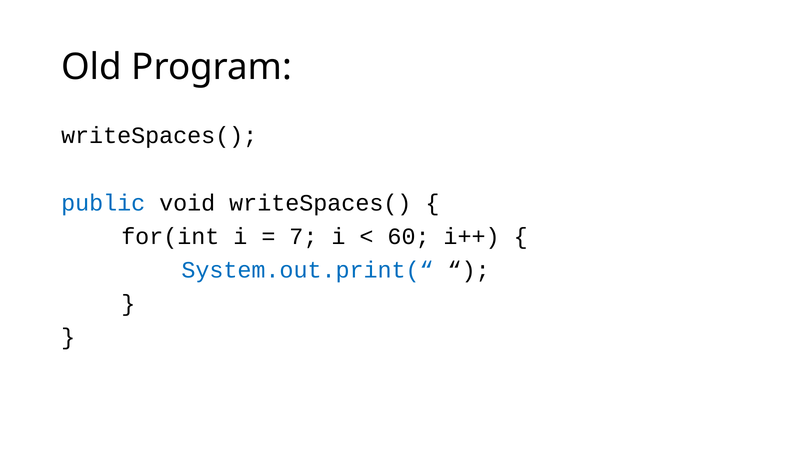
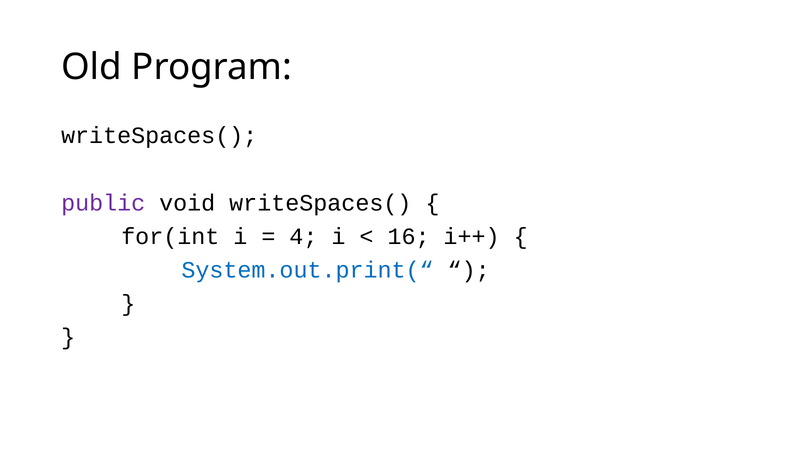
public colour: blue -> purple
7: 7 -> 4
60: 60 -> 16
